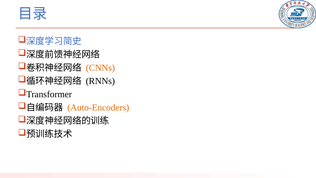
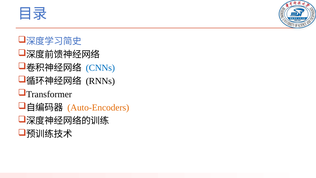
CNNs colour: orange -> blue
